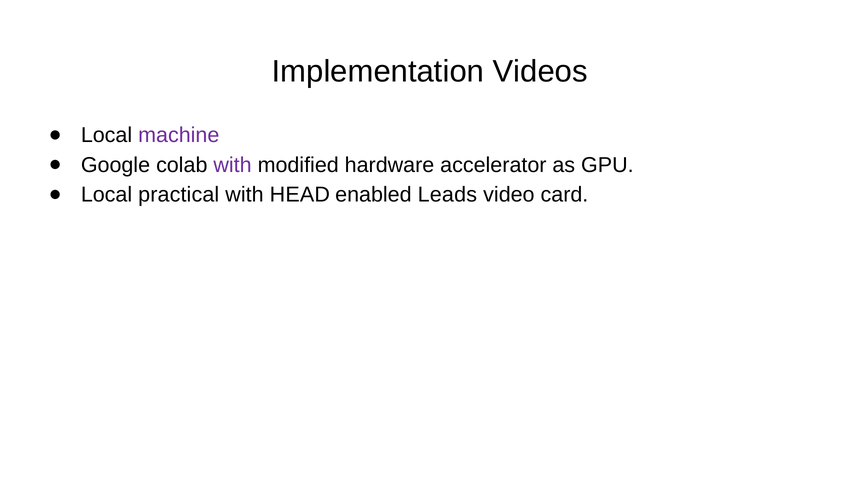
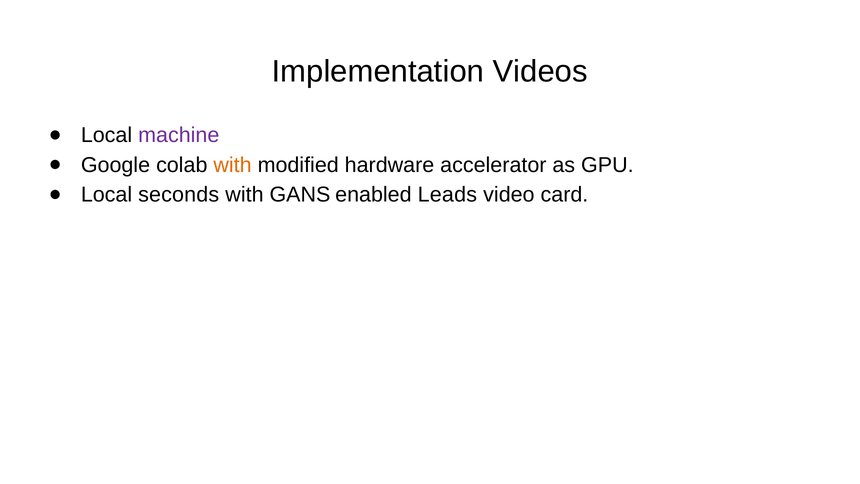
with at (232, 165) colour: purple -> orange
practical: practical -> seconds
HEAD: HEAD -> GANS
